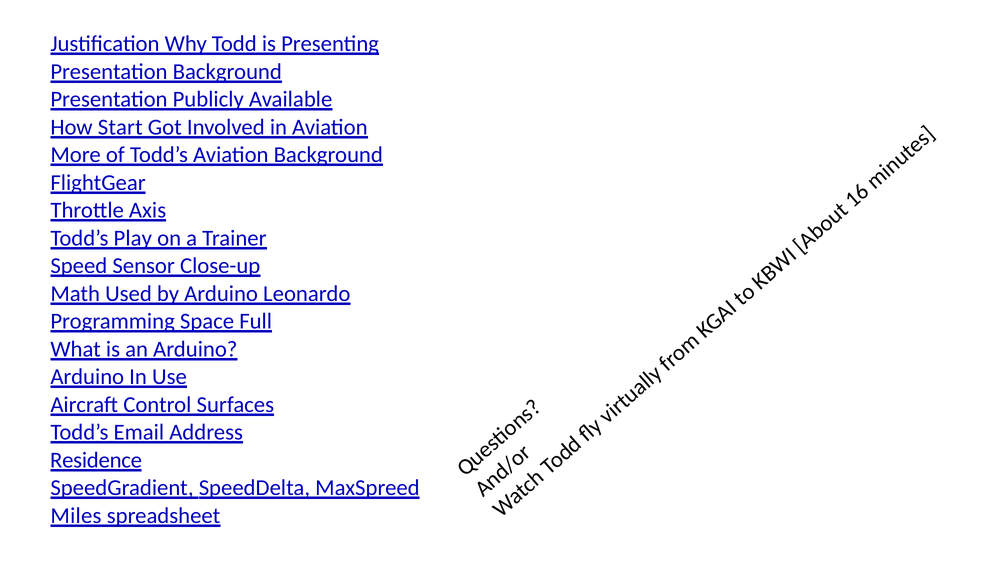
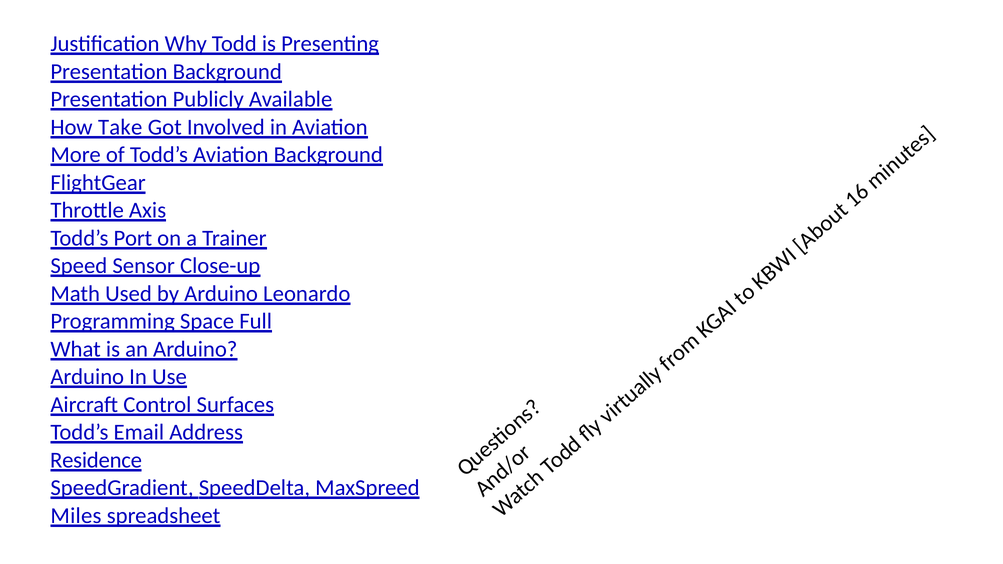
Start: Start -> Take
Play: Play -> Port
